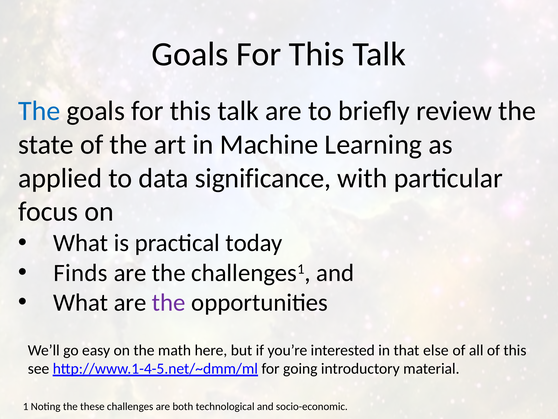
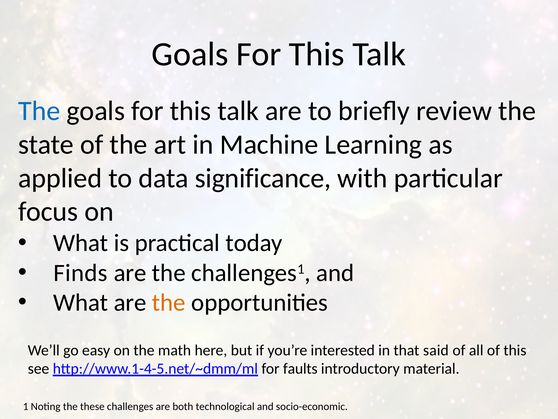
the at (169, 302) colour: purple -> orange
else: else -> said
going: going -> faults
